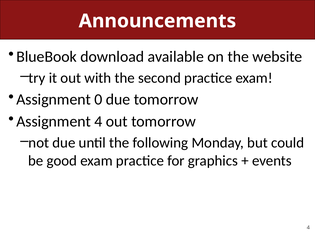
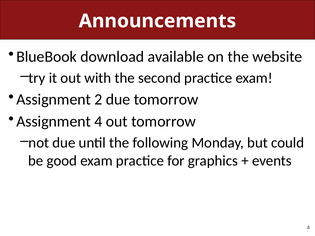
0: 0 -> 2
